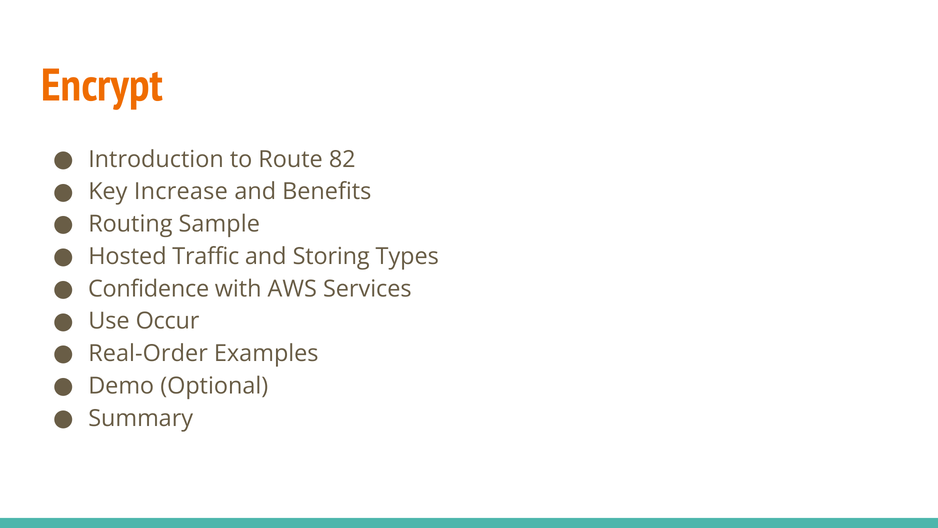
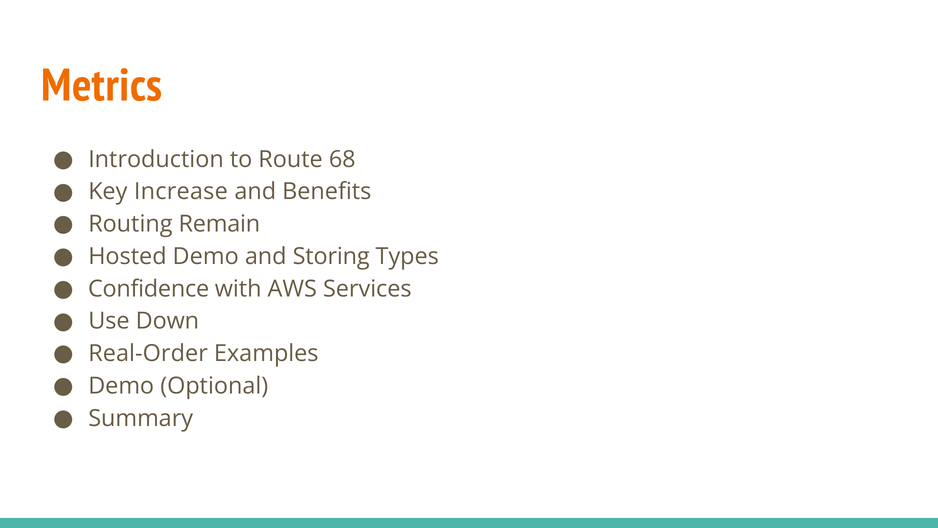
Encrypt: Encrypt -> Metrics
82: 82 -> 68
Sample: Sample -> Remain
Hosted Traffic: Traffic -> Demo
Occur: Occur -> Down
